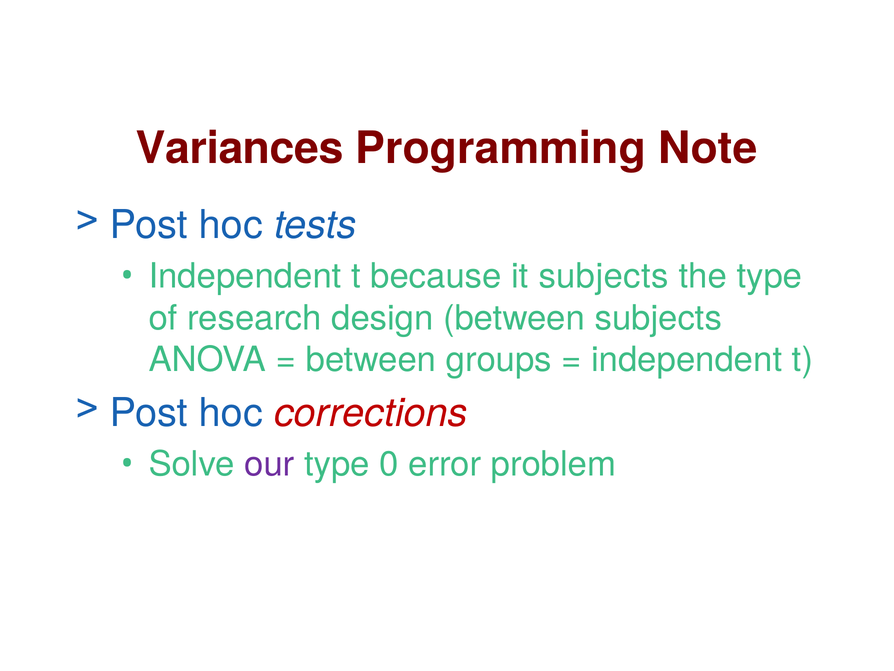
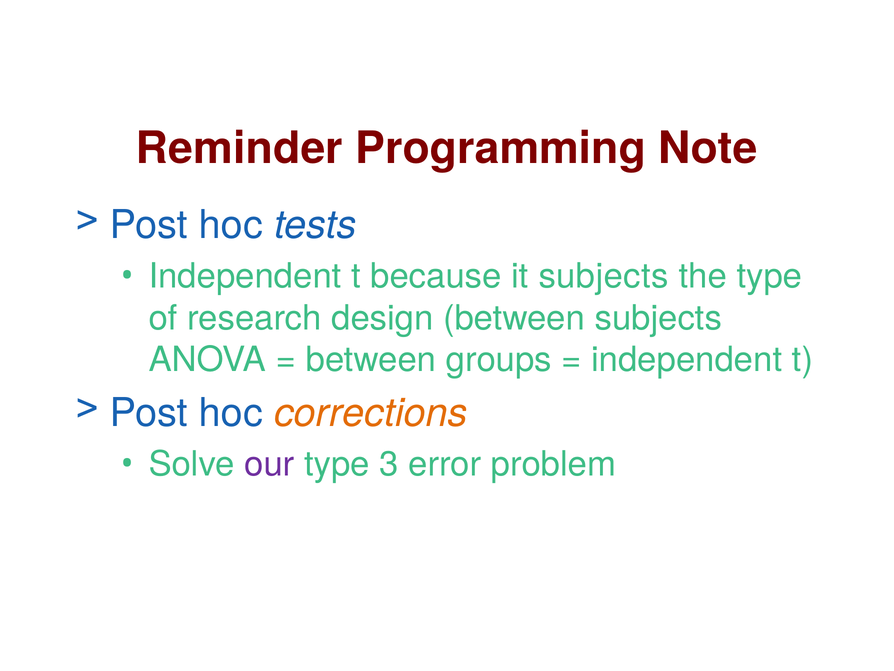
Variances: Variances -> Reminder
corrections colour: red -> orange
0: 0 -> 3
